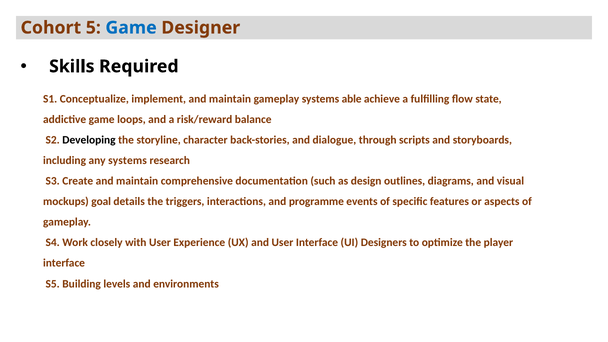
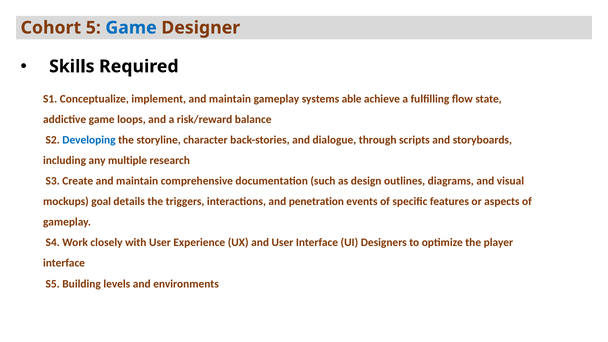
Developing colour: black -> blue
any systems: systems -> multiple
programme: programme -> penetration
